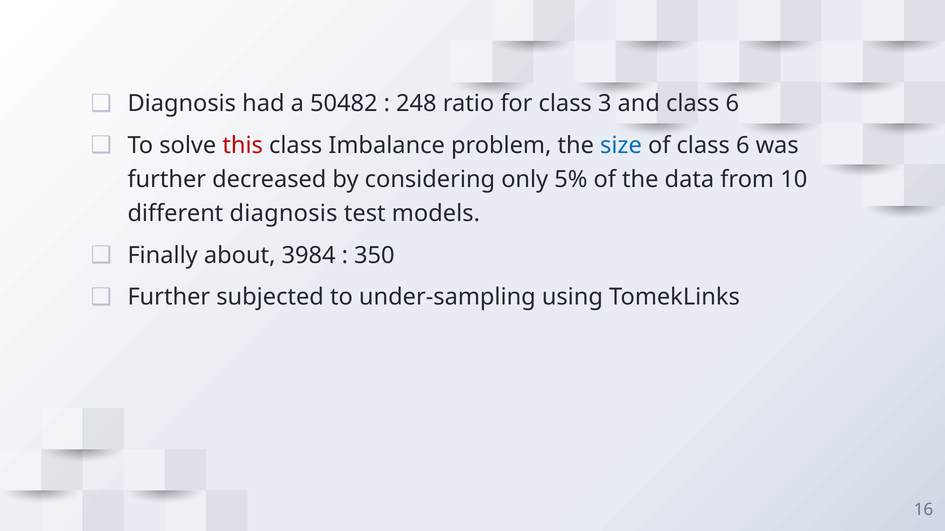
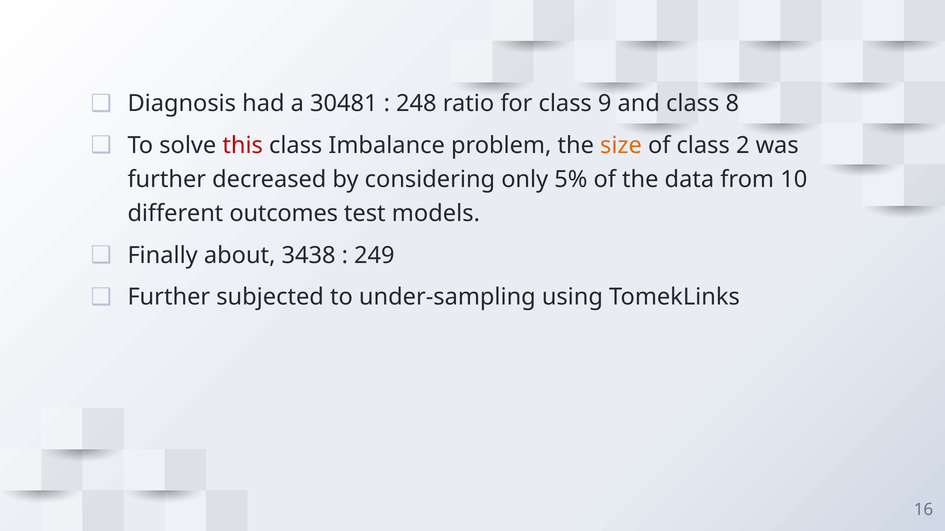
50482: 50482 -> 30481
3: 3 -> 9
and class 6: 6 -> 8
size colour: blue -> orange
of class 6: 6 -> 2
different diagnosis: diagnosis -> outcomes
3984: 3984 -> 3438
350: 350 -> 249
